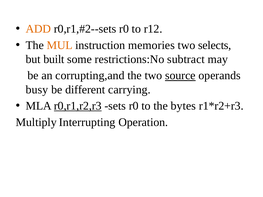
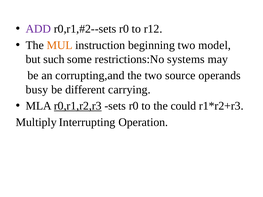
ADD colour: orange -> purple
memories: memories -> beginning
selects: selects -> model
built: built -> such
subtract: subtract -> systems
source underline: present -> none
bytes: bytes -> could
